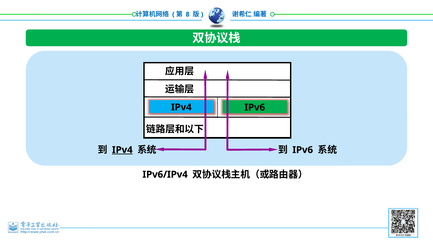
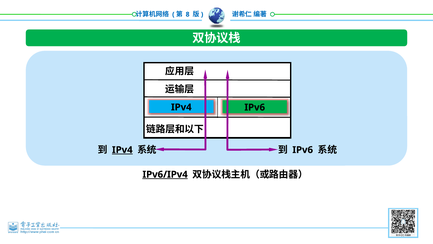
IPv6/IPv4 underline: none -> present
